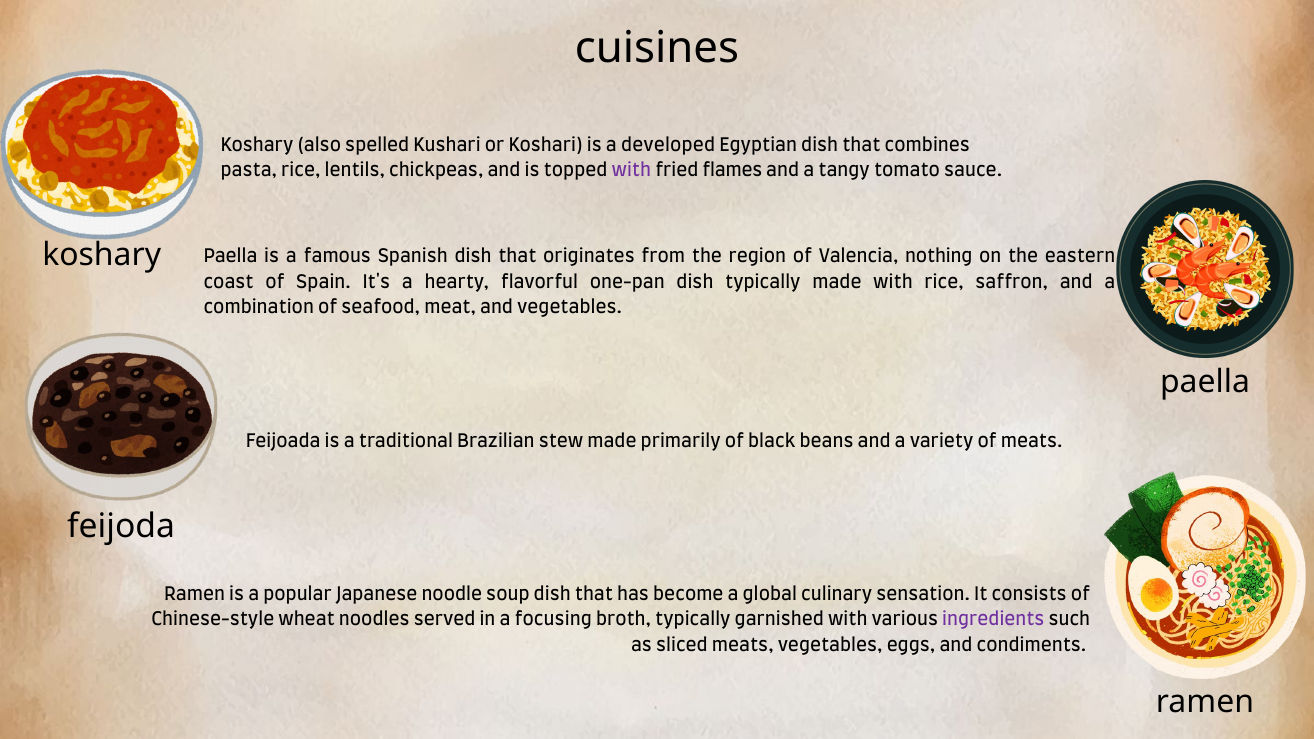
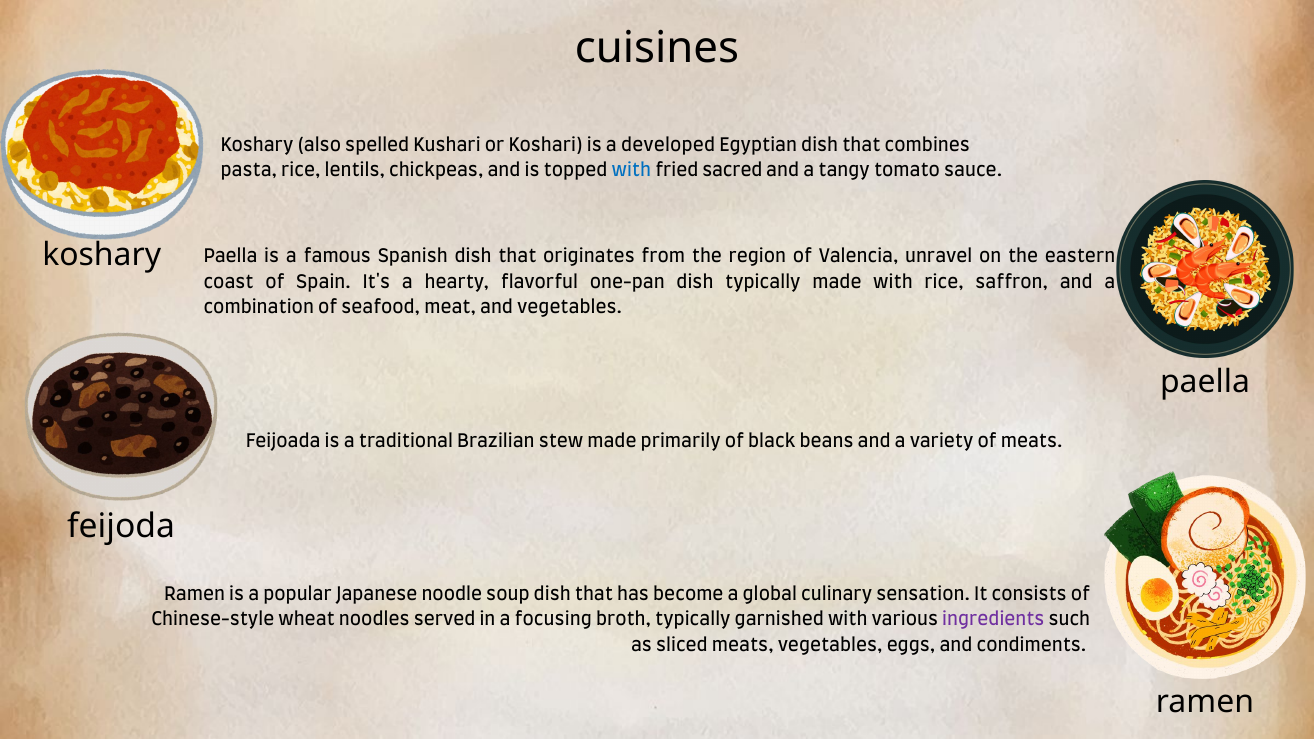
with at (631, 171) colour: purple -> blue
flames: flames -> sacred
nothing: nothing -> unravel
